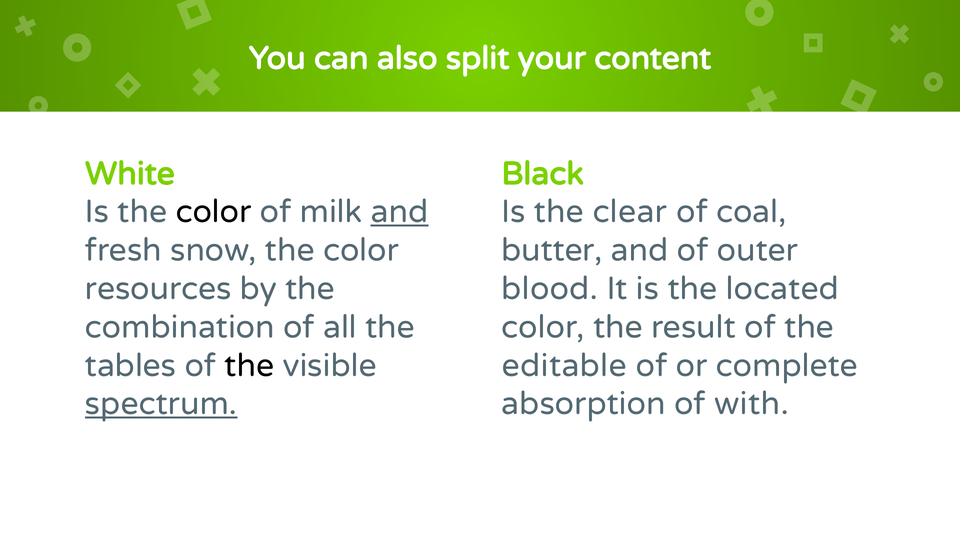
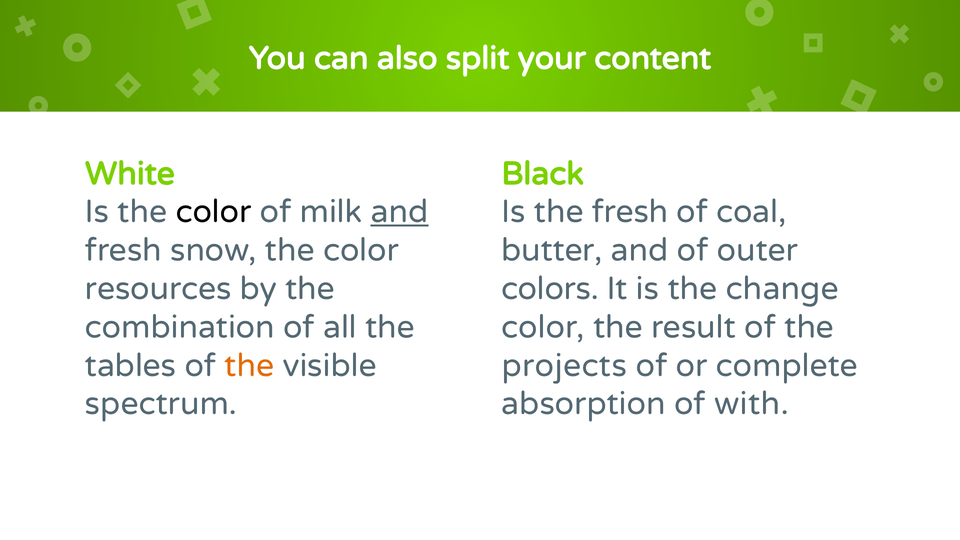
the clear: clear -> fresh
blood: blood -> colors
located: located -> change
the at (249, 366) colour: black -> orange
editable: editable -> projects
spectrum underline: present -> none
